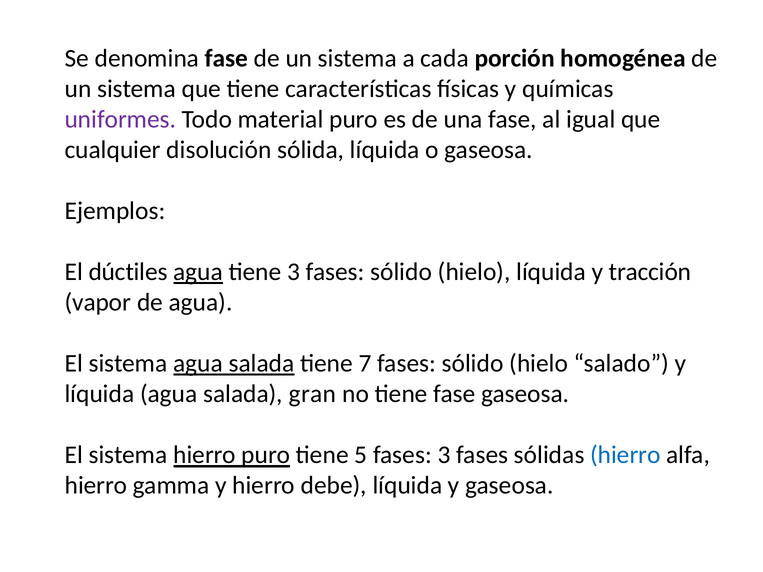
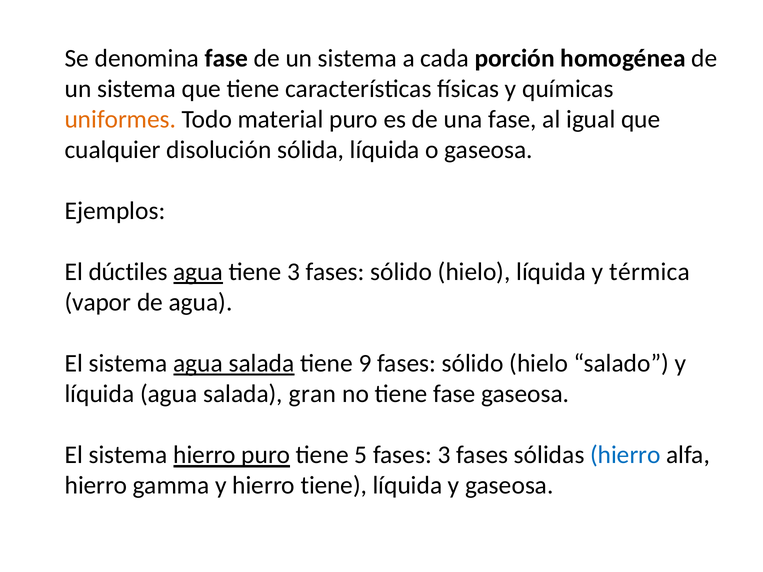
uniformes colour: purple -> orange
tracción: tracción -> térmica
7: 7 -> 9
hierro debe: debe -> tiene
